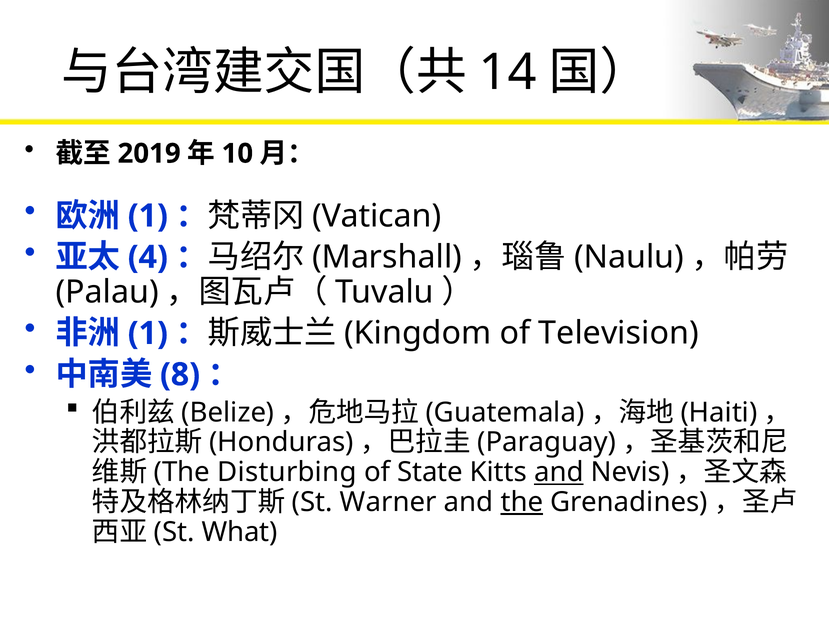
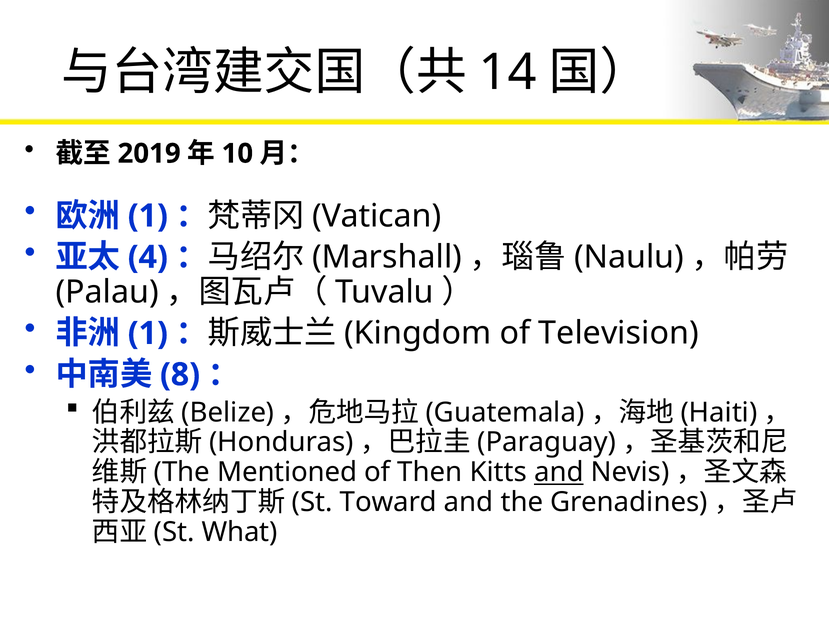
Disturbing: Disturbing -> Mentioned
State: State -> Then
Warner: Warner -> Toward
the at (522, 502) underline: present -> none
